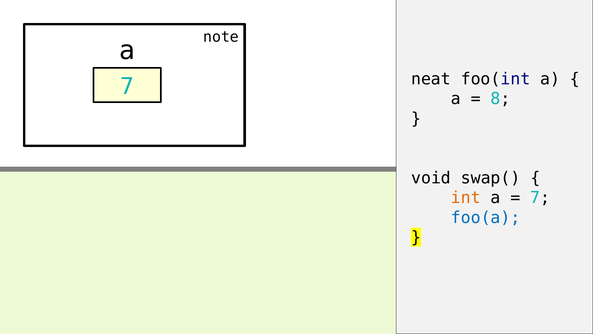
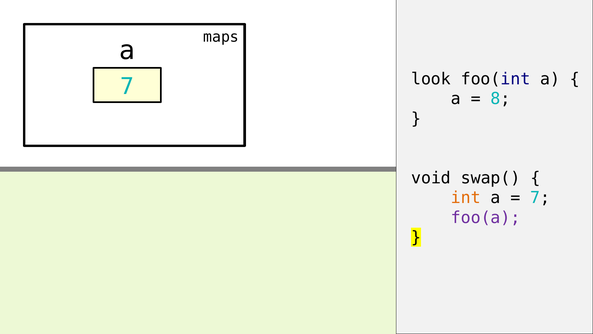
note: note -> maps
neat: neat -> look
foo(a colour: blue -> purple
